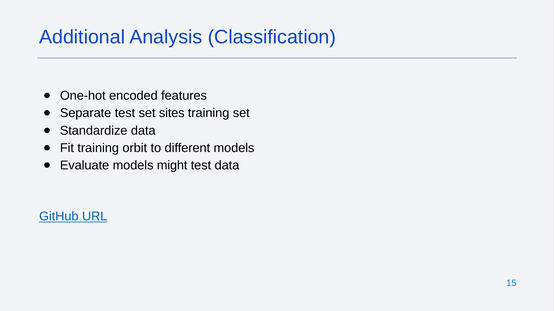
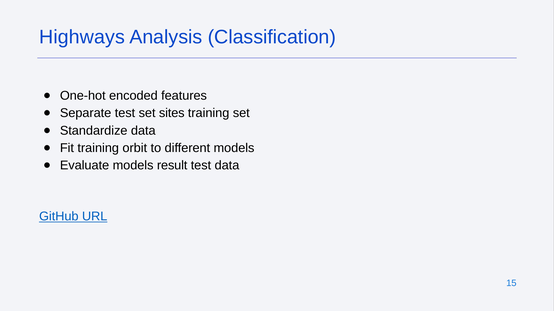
Additional: Additional -> Highways
might: might -> result
